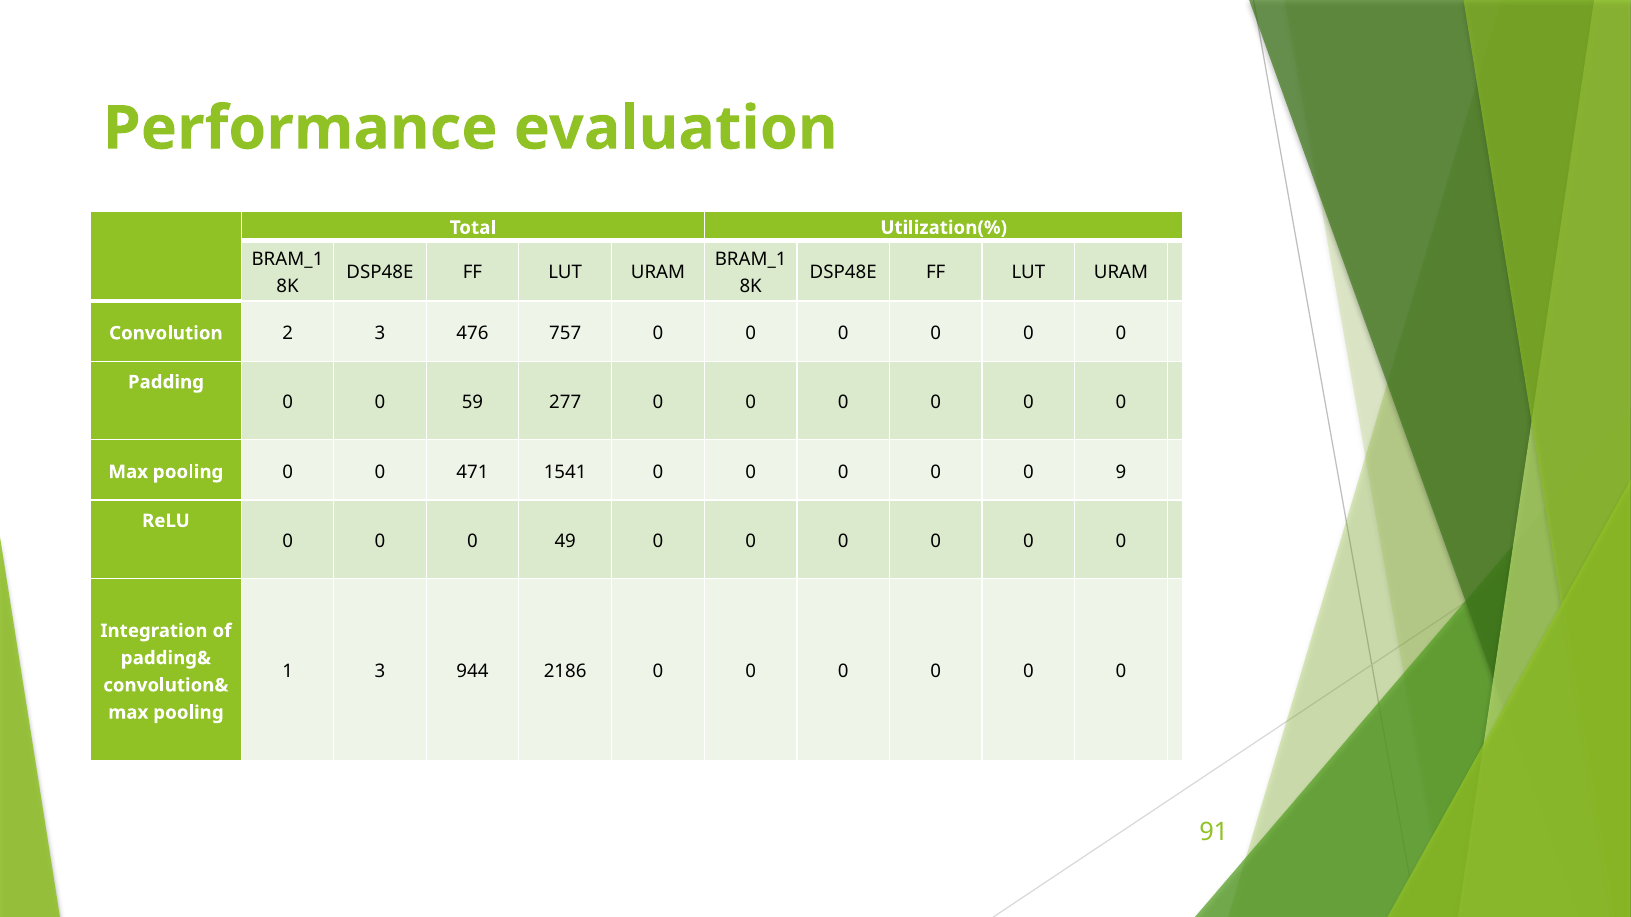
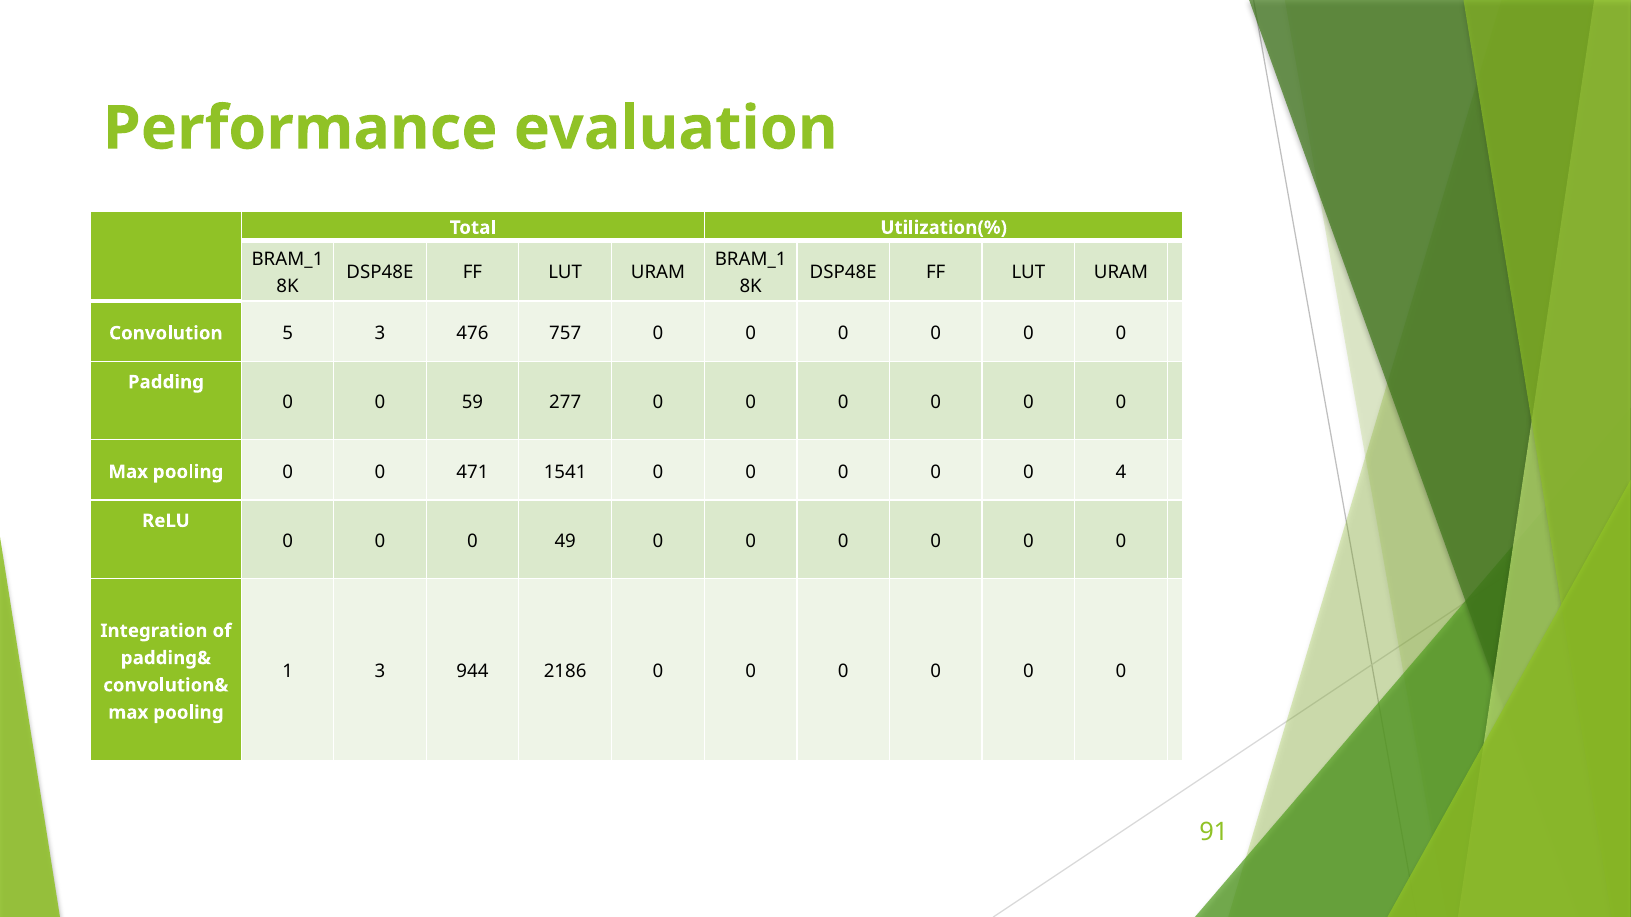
2: 2 -> 5
9: 9 -> 4
